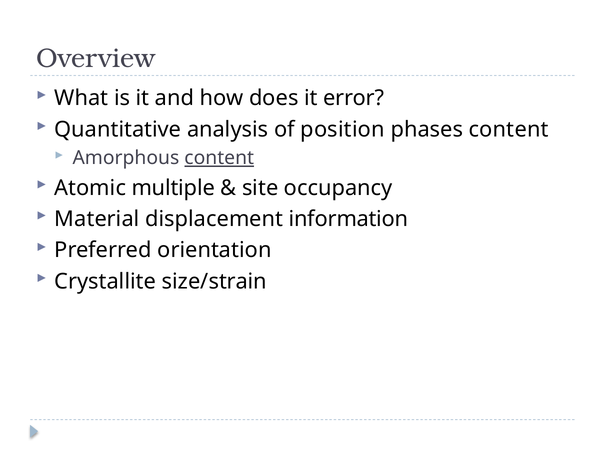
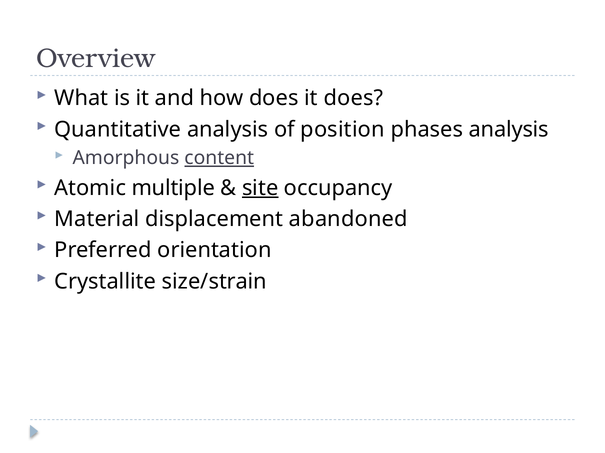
it error: error -> does
phases content: content -> analysis
site underline: none -> present
information: information -> abandoned
